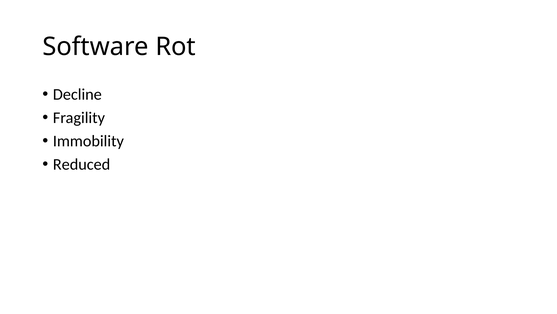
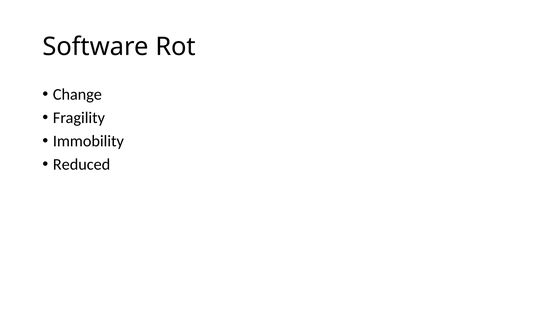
Decline: Decline -> Change
